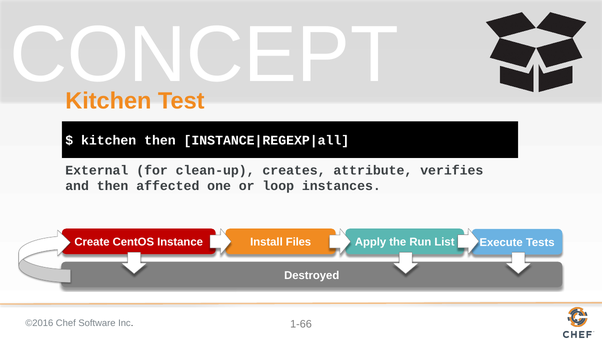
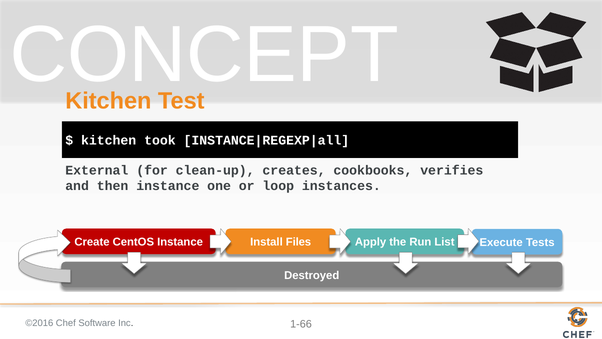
kitchen then: then -> took
attribute: attribute -> cookbooks
then affected: affected -> instance
